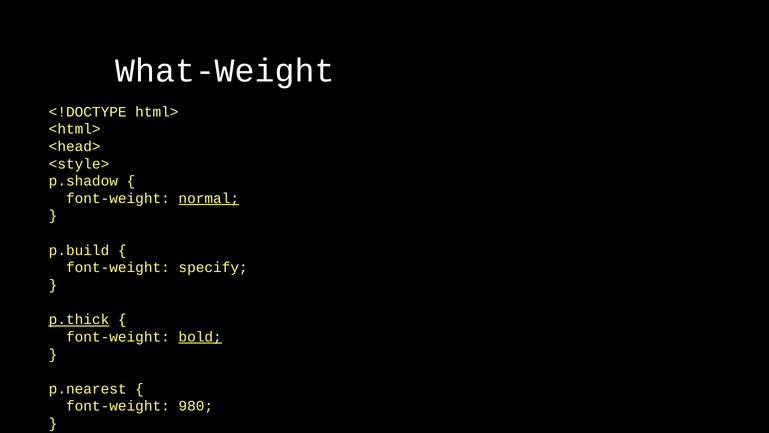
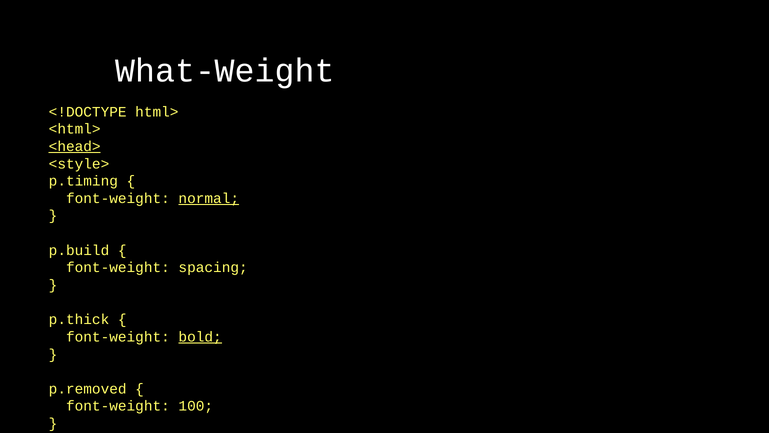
<head> underline: none -> present
p.shadow: p.shadow -> p.timing
specify: specify -> spacing
p.thick underline: present -> none
p.nearest: p.nearest -> p.removed
980: 980 -> 100
